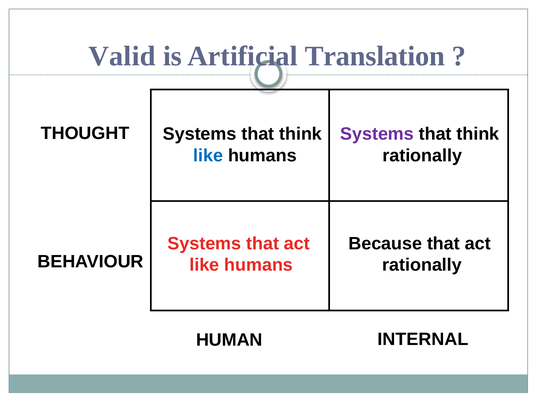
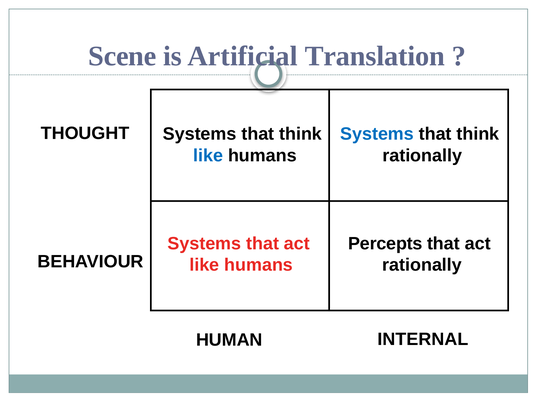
Valid: Valid -> Scene
Systems at (377, 134) colour: purple -> blue
Because: Because -> Percepts
